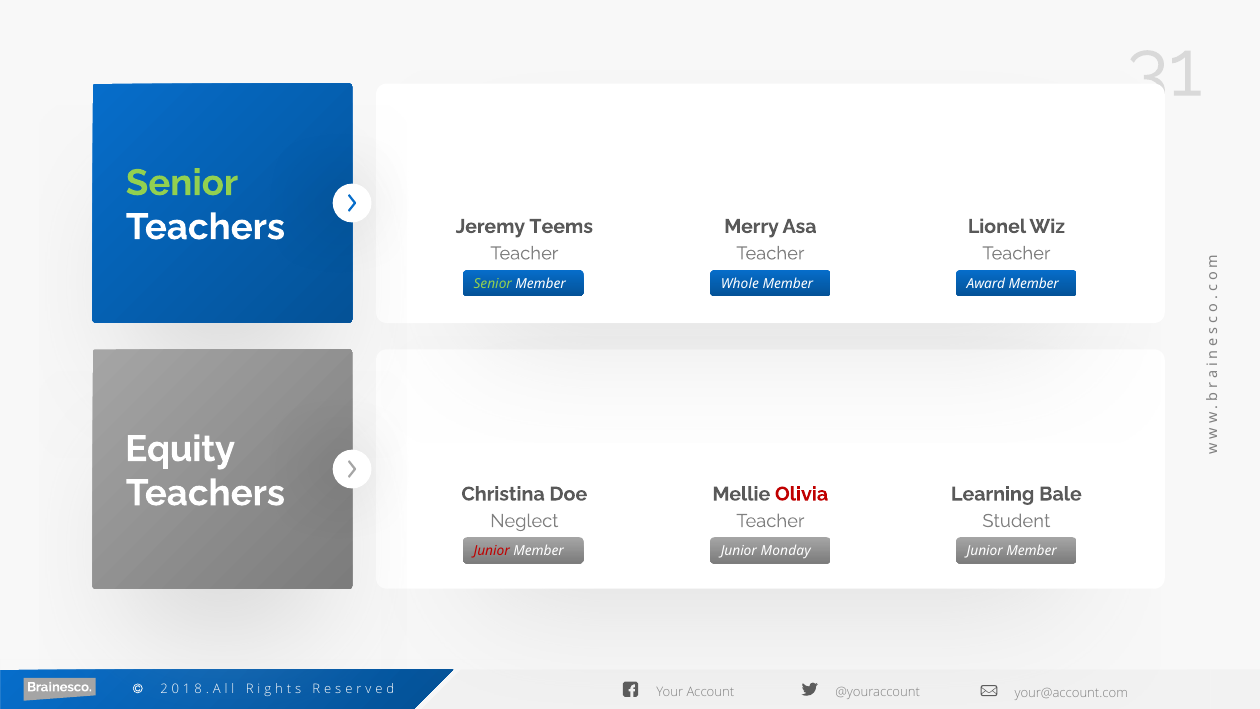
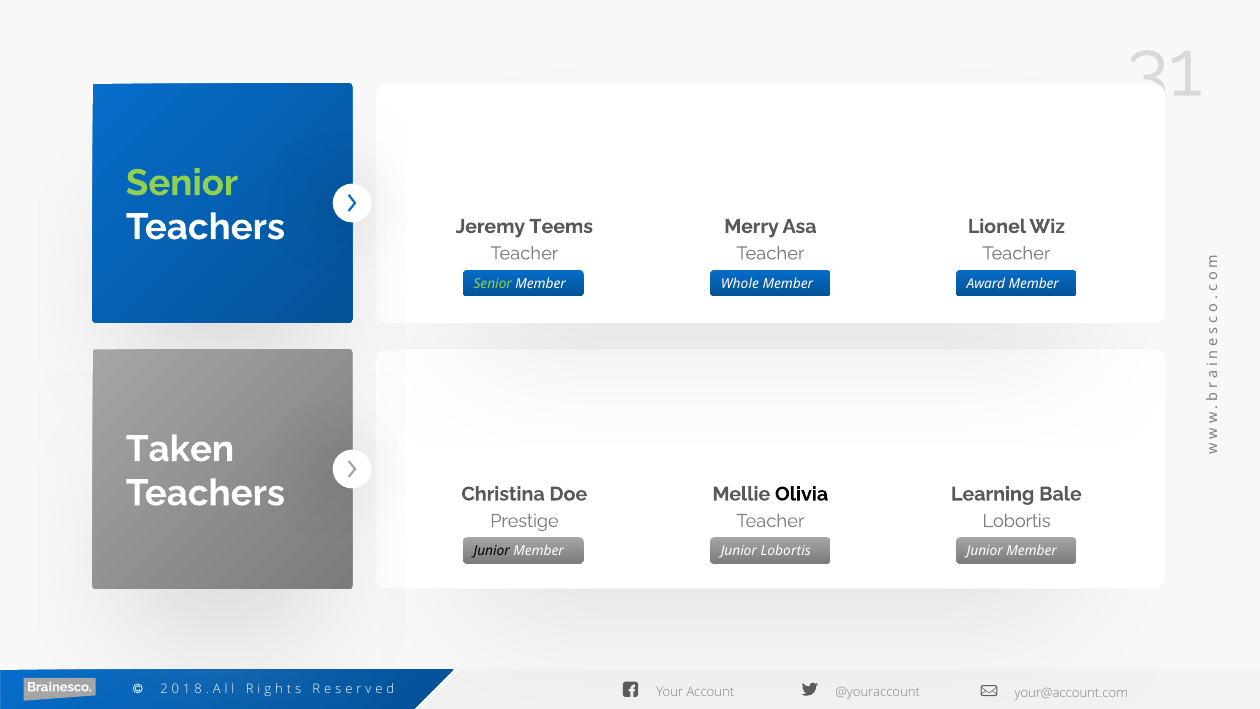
Equity: Equity -> Taken
Olivia colour: red -> black
Neglect: Neglect -> Prestige
Student at (1016, 521): Student -> Lobortis
Junior at (492, 551) colour: red -> black
Junior Monday: Monday -> Lobortis
